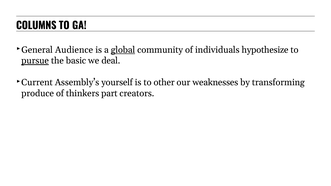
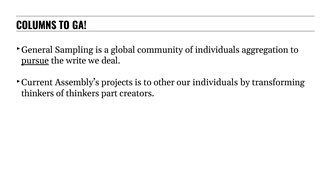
Audience: Audience -> Sampling
global underline: present -> none
hypothesize: hypothesize -> aggregation
basic: basic -> write
yourself: yourself -> projects
our weaknesses: weaknesses -> individuals
produce at (38, 93): produce -> thinkers
